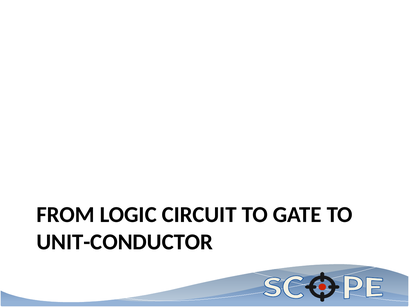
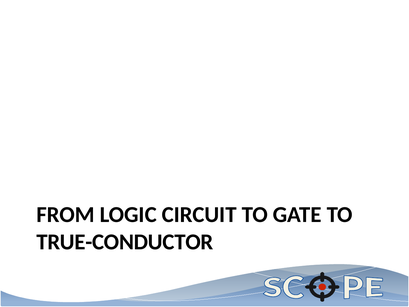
UNIT-CONDUCTOR: UNIT-CONDUCTOR -> TRUE-CONDUCTOR
